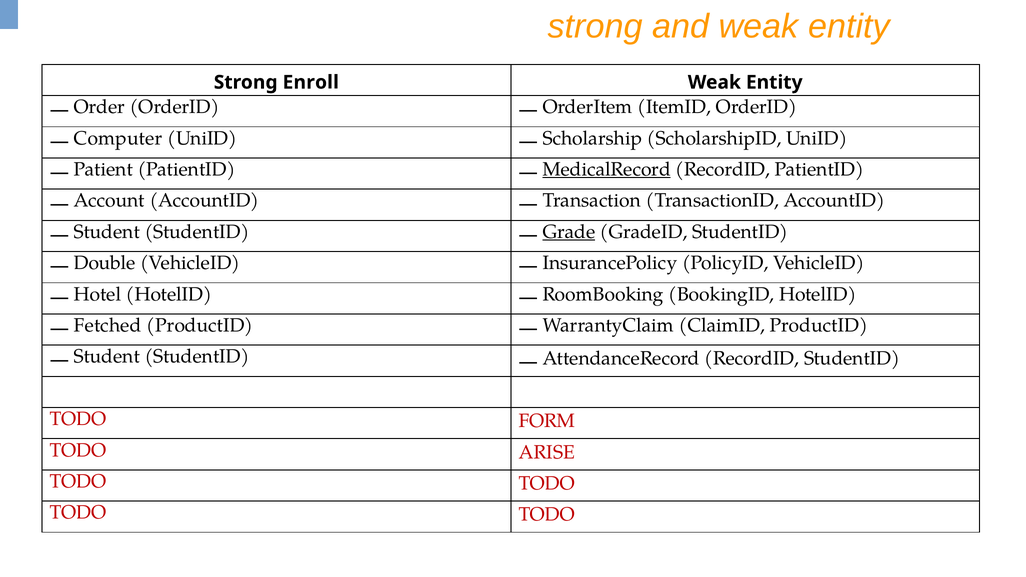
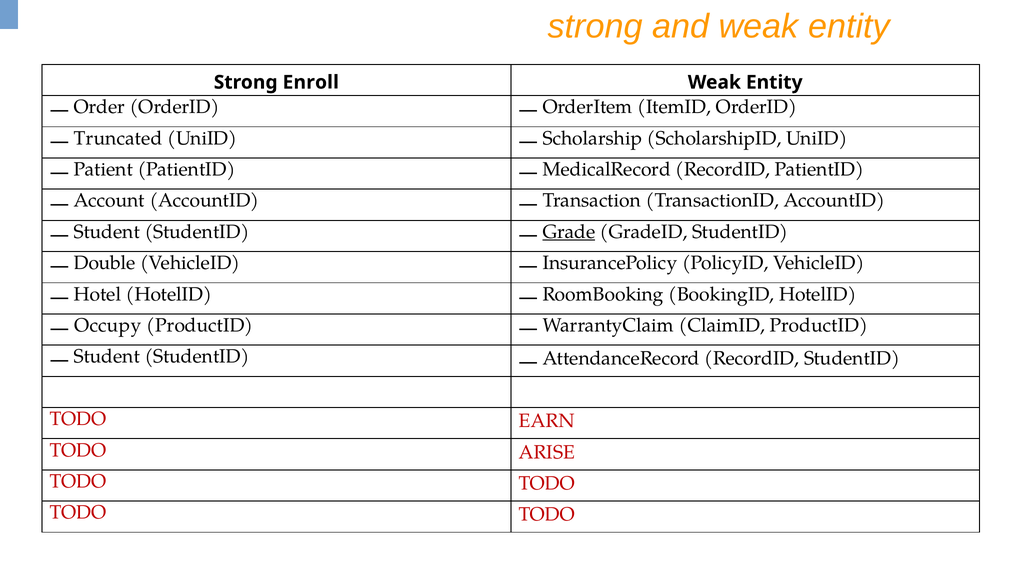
Computer: Computer -> Truncated
MedicalRecord underline: present -> none
Fetched: Fetched -> Occupy
FORM: FORM -> EARN
